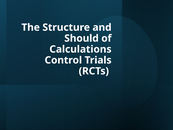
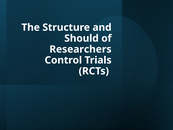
Calculations: Calculations -> Researchers
